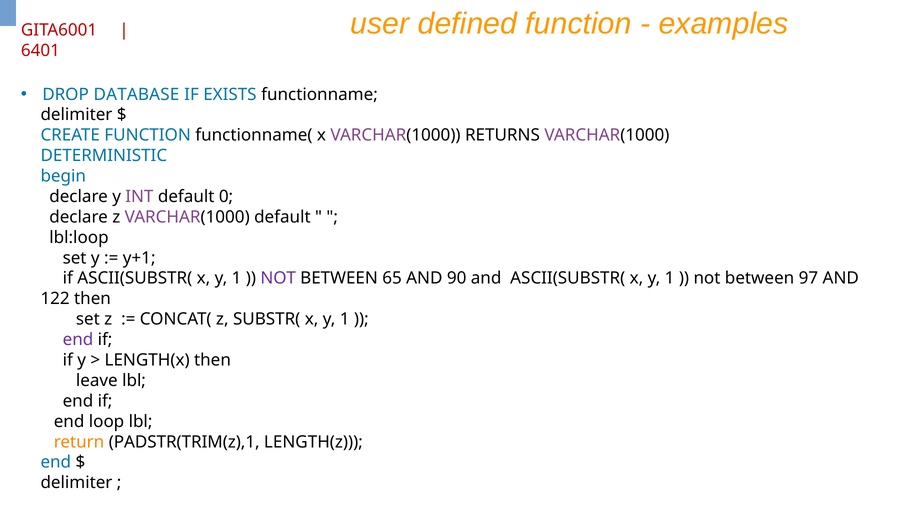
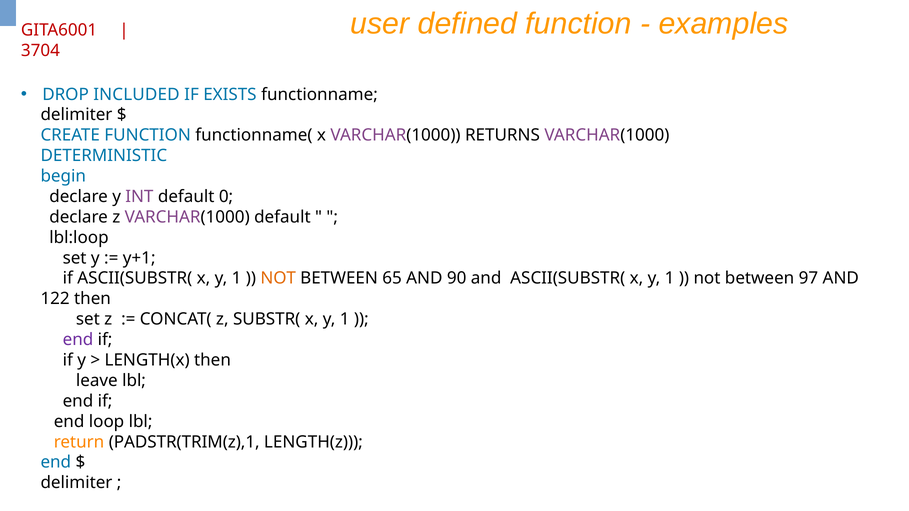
6401: 6401 -> 3704
DATABASE: DATABASE -> INCLUDED
NOT at (278, 279) colour: purple -> orange
